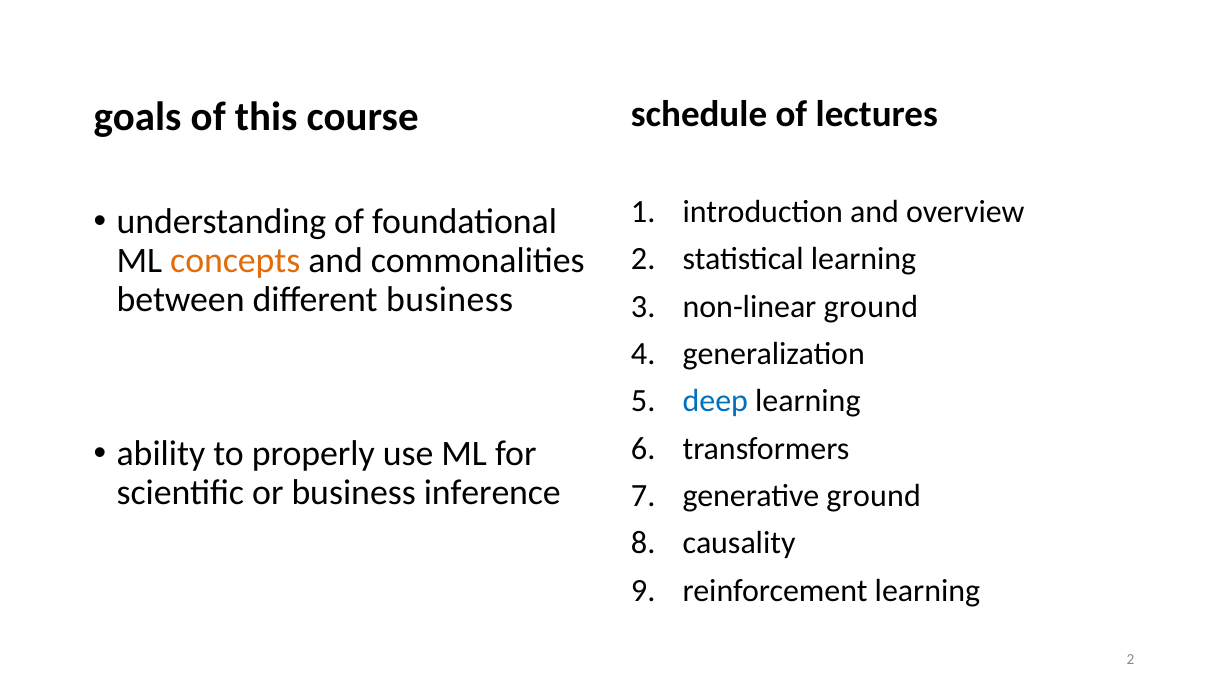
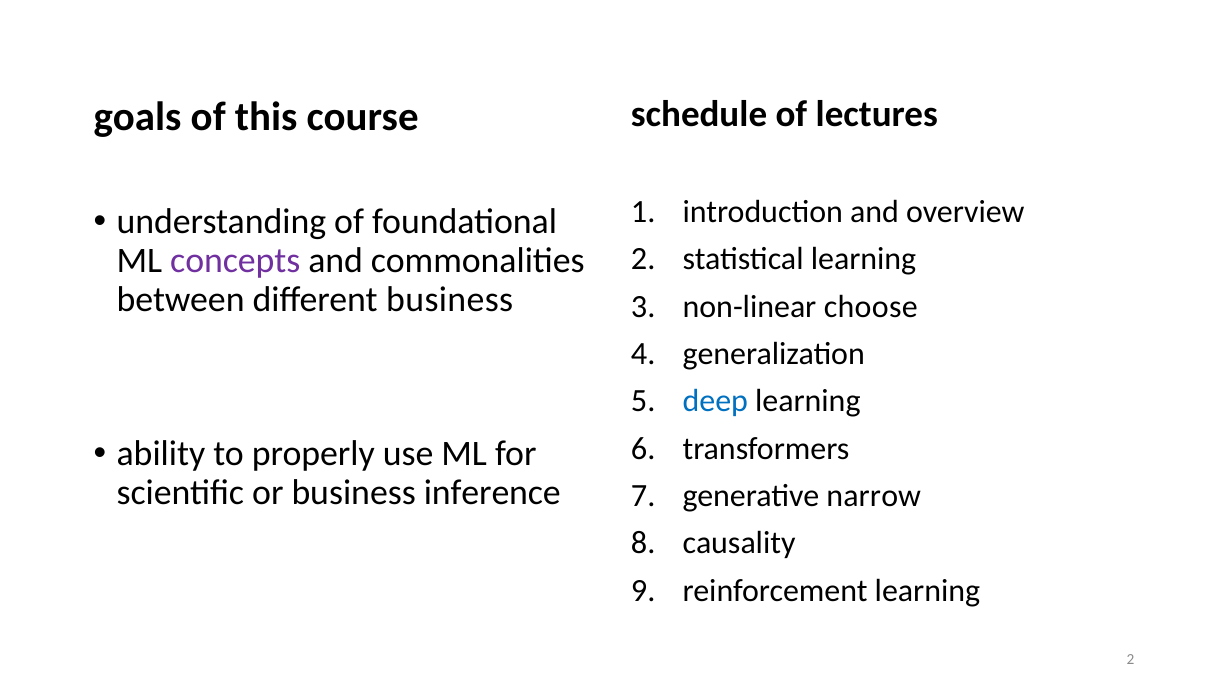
concepts colour: orange -> purple
non-linear ground: ground -> choose
generative ground: ground -> narrow
